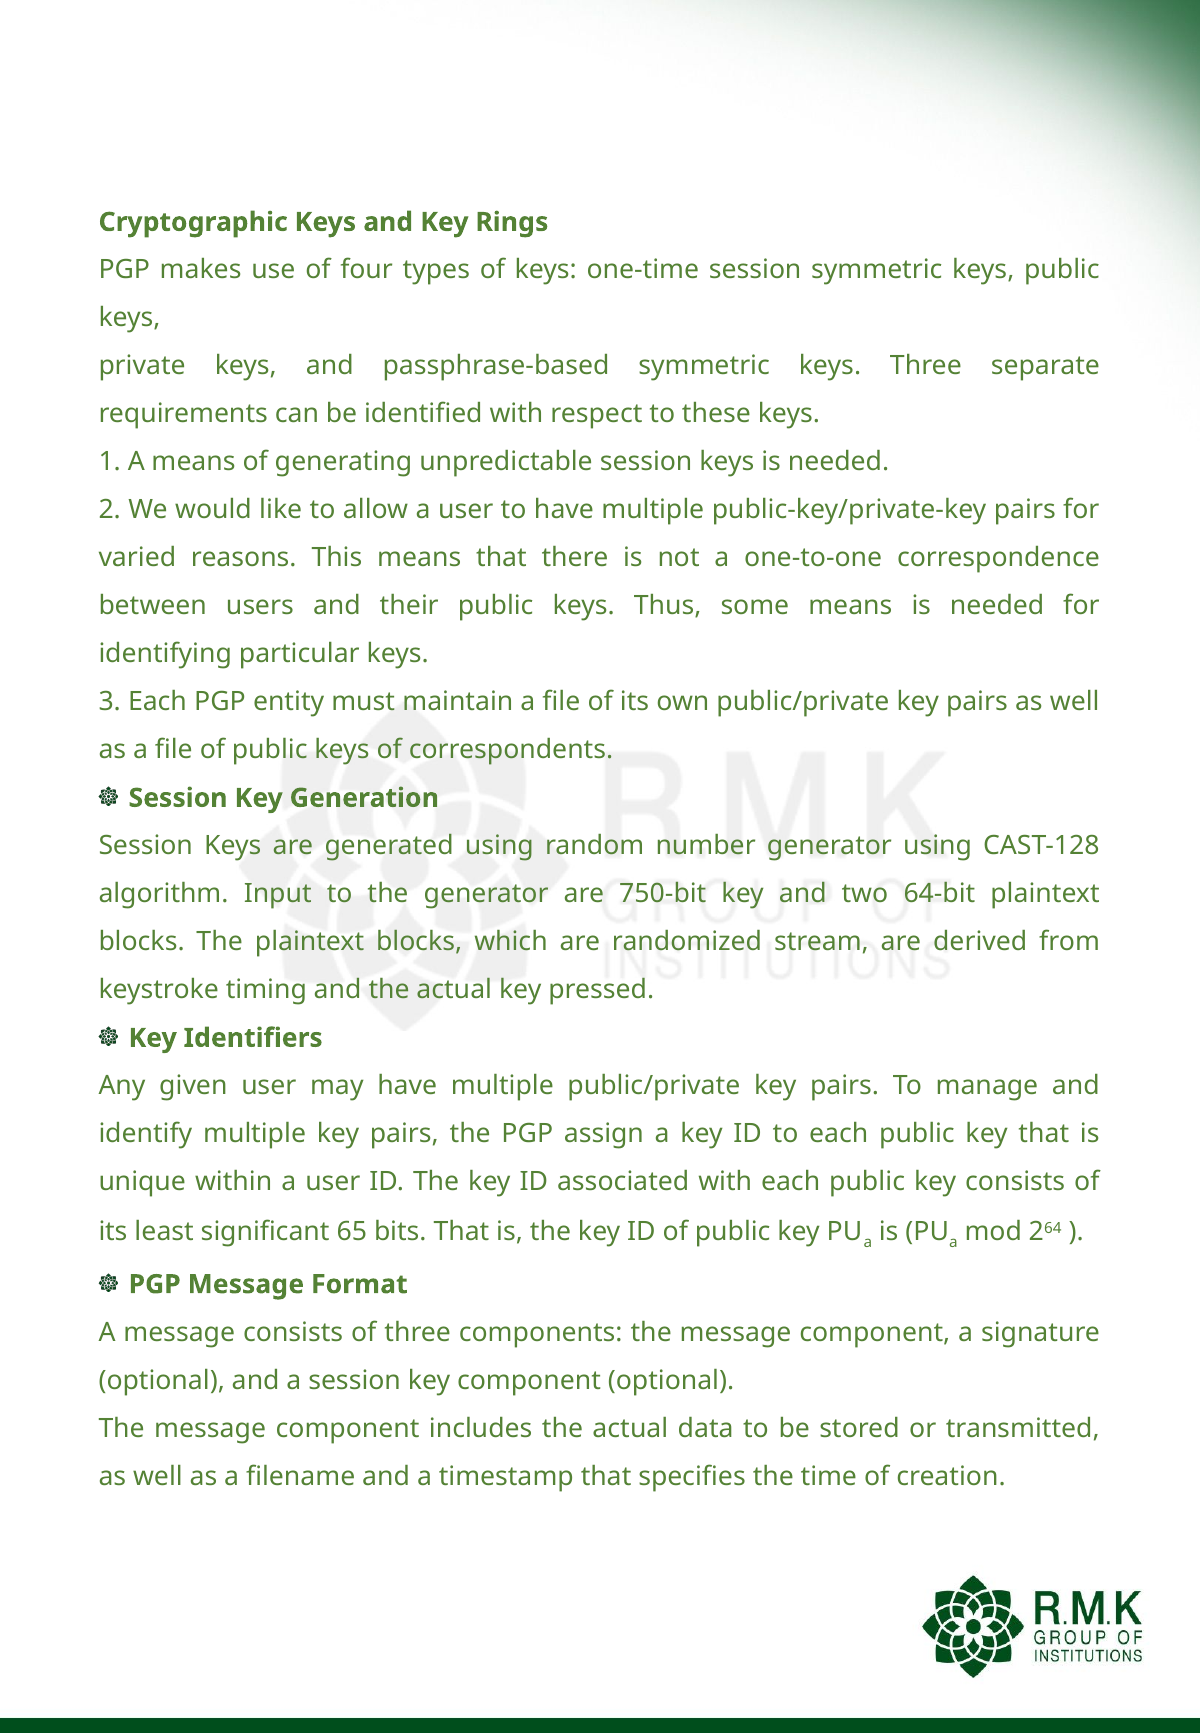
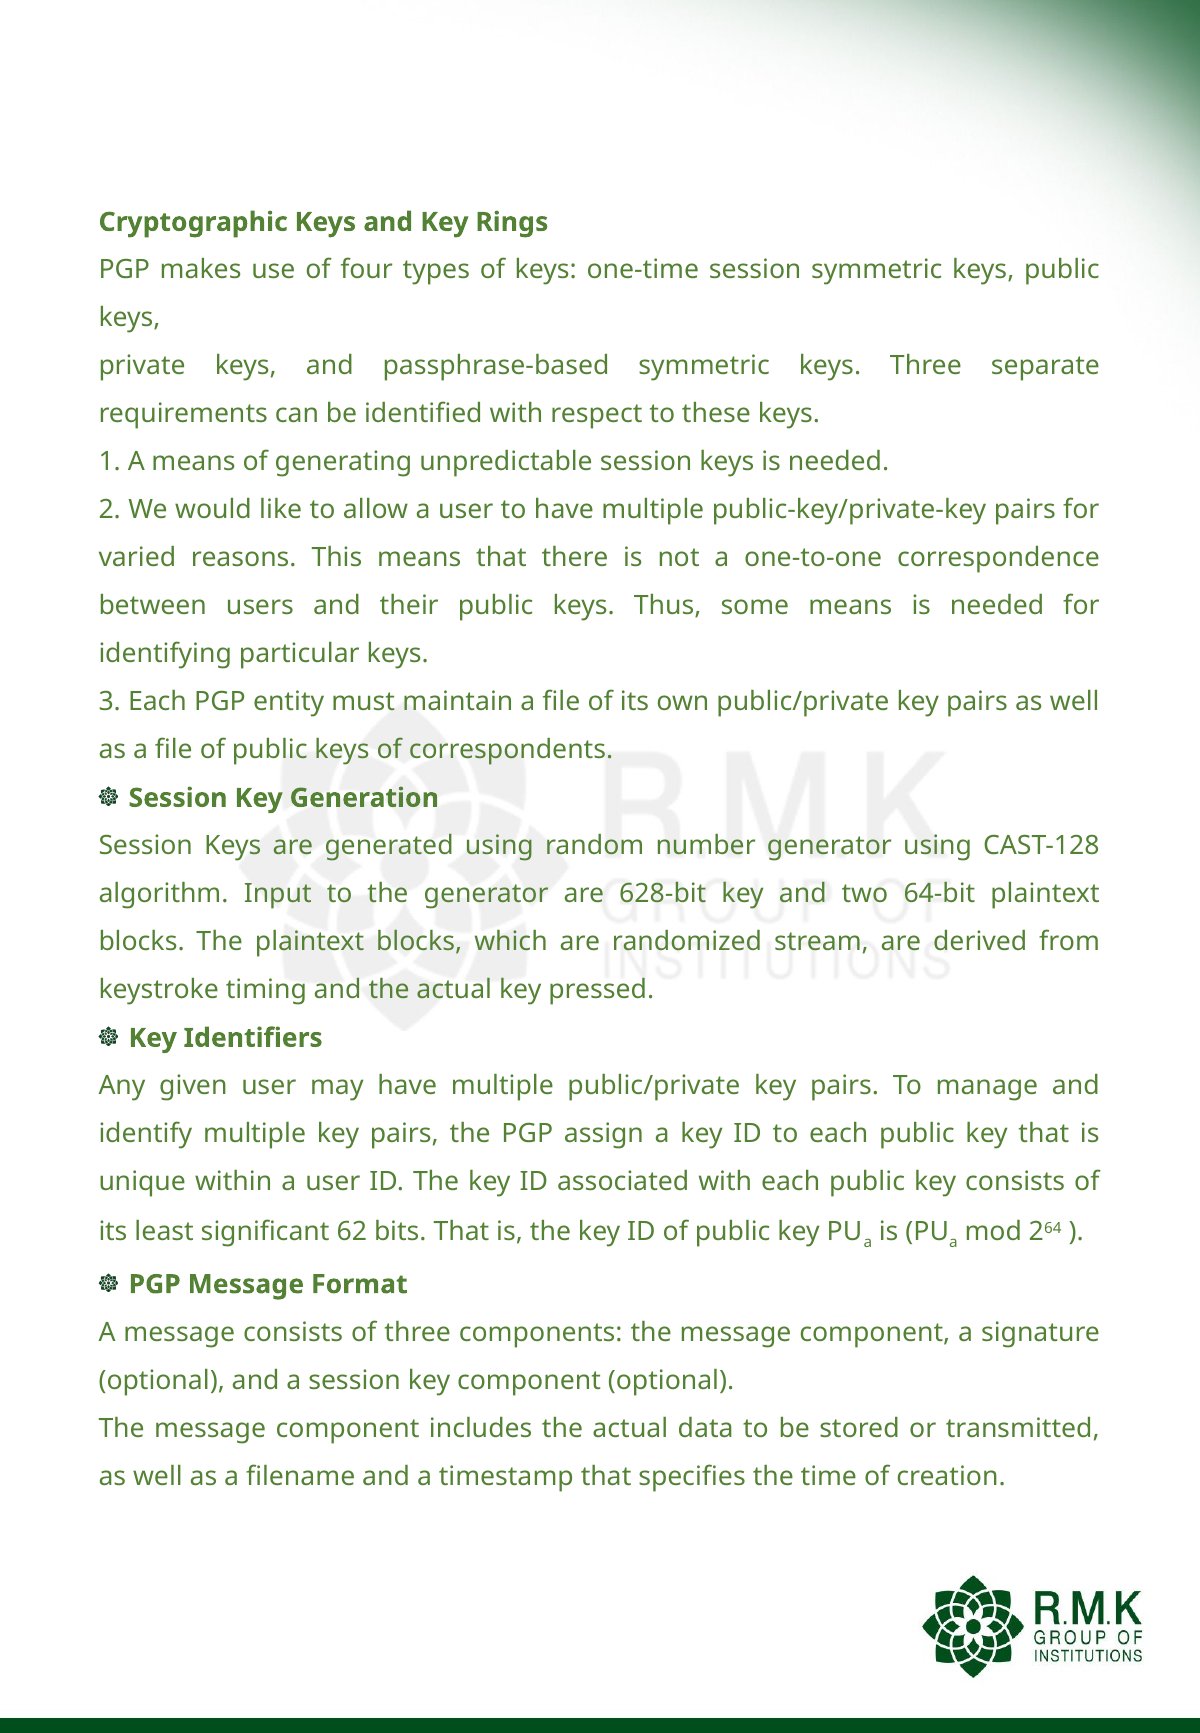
750-bit: 750-bit -> 628-bit
65: 65 -> 62
